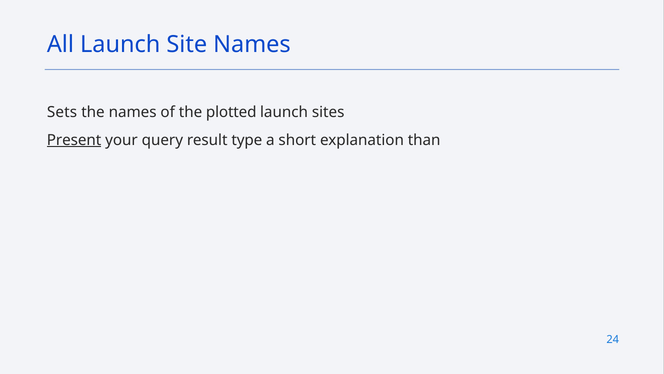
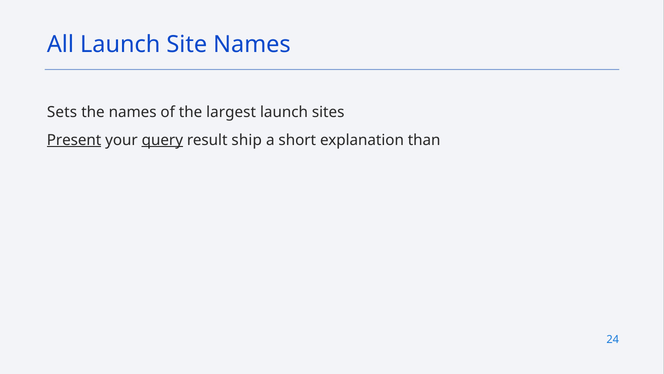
plotted: plotted -> largest
query underline: none -> present
type: type -> ship
